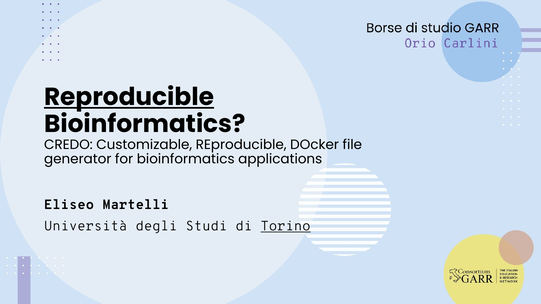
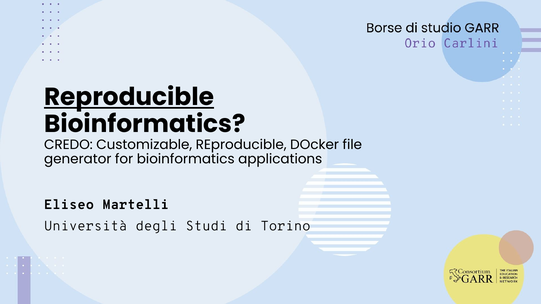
Torino underline: present -> none
